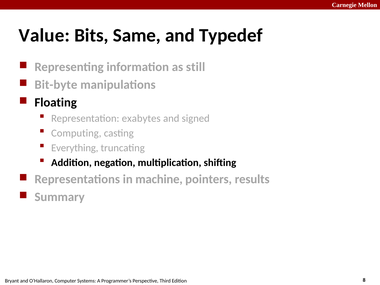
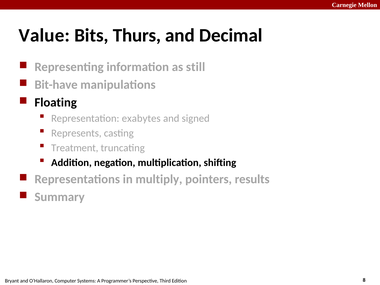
Same: Same -> Thurs
Typedef: Typedef -> Decimal
Bit-byte: Bit-byte -> Bit-have
Computing: Computing -> Represents
Everything: Everything -> Treatment
machine: machine -> multiply
